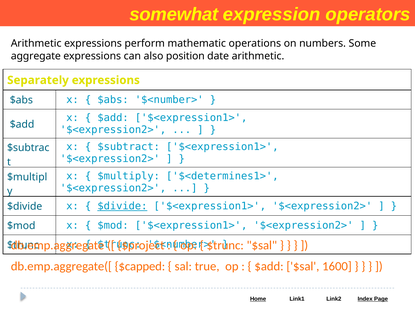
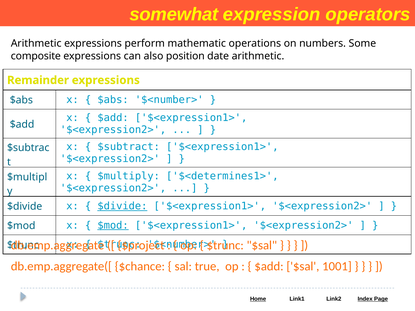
aggregate: aggregate -> composite
Separately: Separately -> Remainder
$mod at (113, 225) underline: none -> present
$capped: $capped -> $chance
1600: 1600 -> 1001
